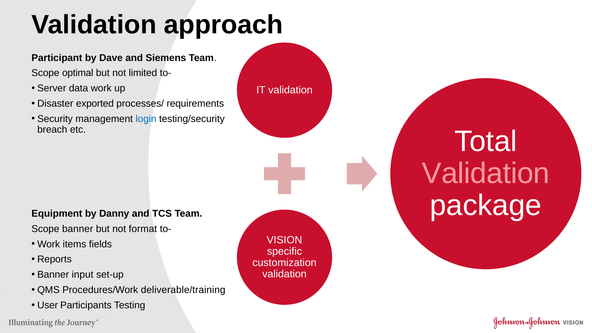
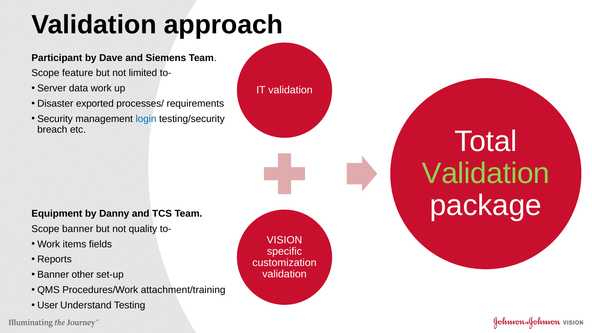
optimal: optimal -> feature
Validation at (486, 174) colour: pink -> light green
format: format -> quality
input: input -> other
deliverable/training: deliverable/training -> attachment/training
Participants: Participants -> Understand
